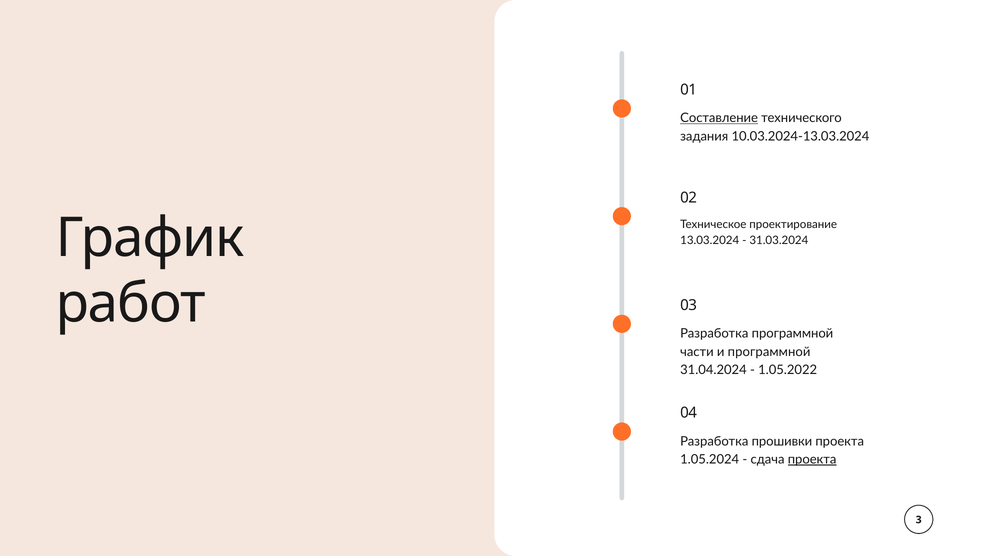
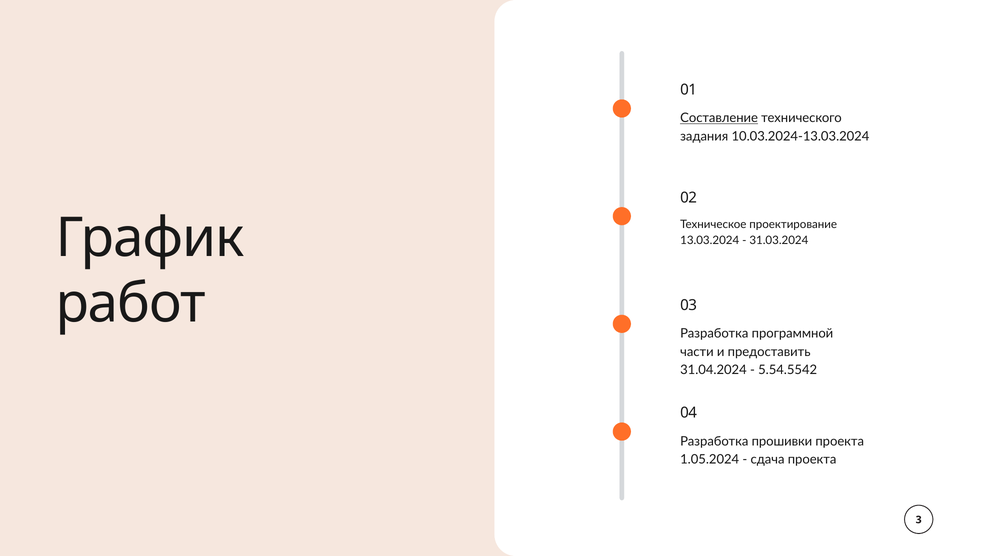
и программной: программной -> предоставить
1.05.2022: 1.05.2022 -> 5.54.5542
проекта at (812, 460) underline: present -> none
